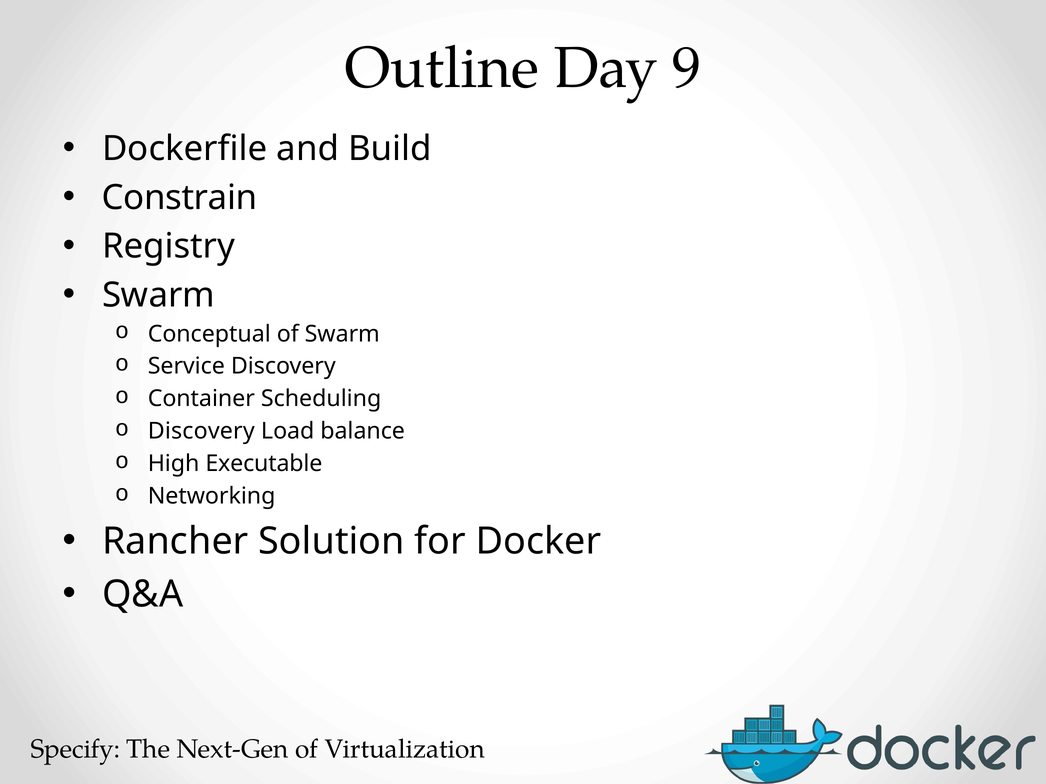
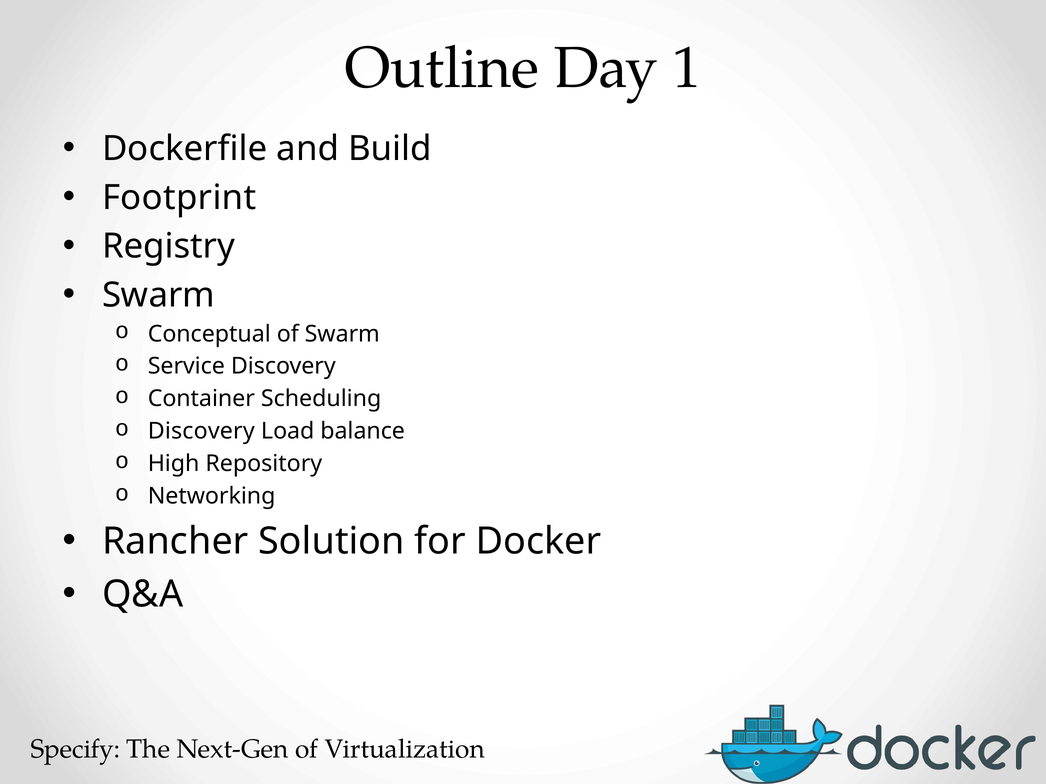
9: 9 -> 1
Constrain: Constrain -> Footprint
Executable: Executable -> Repository
